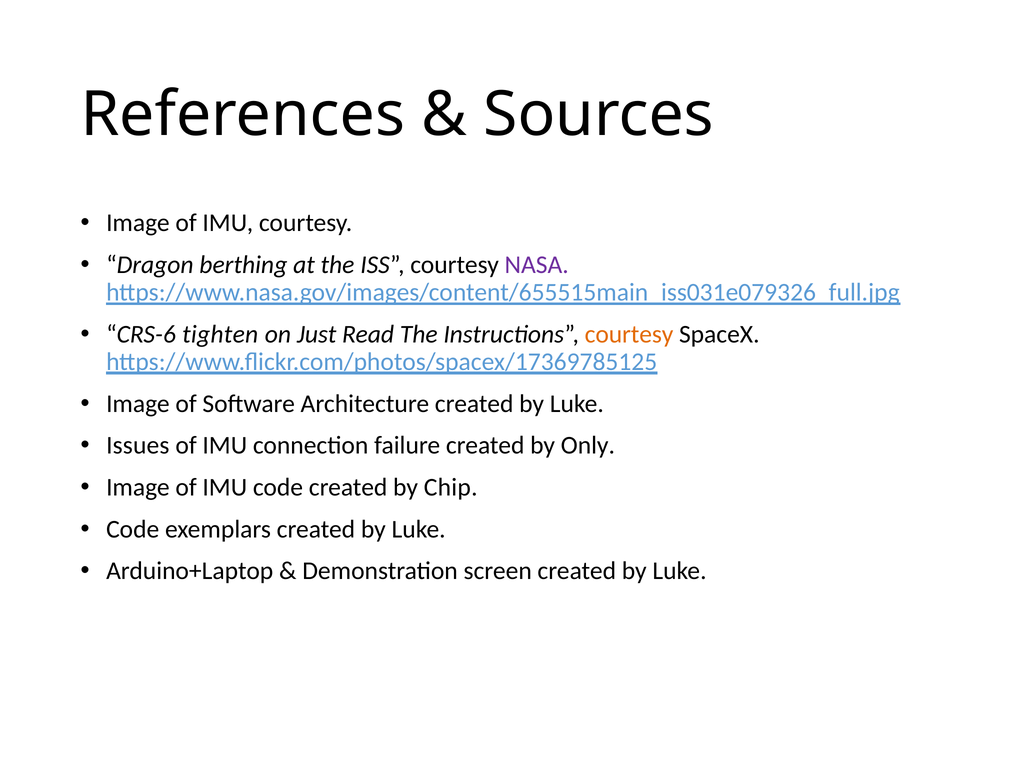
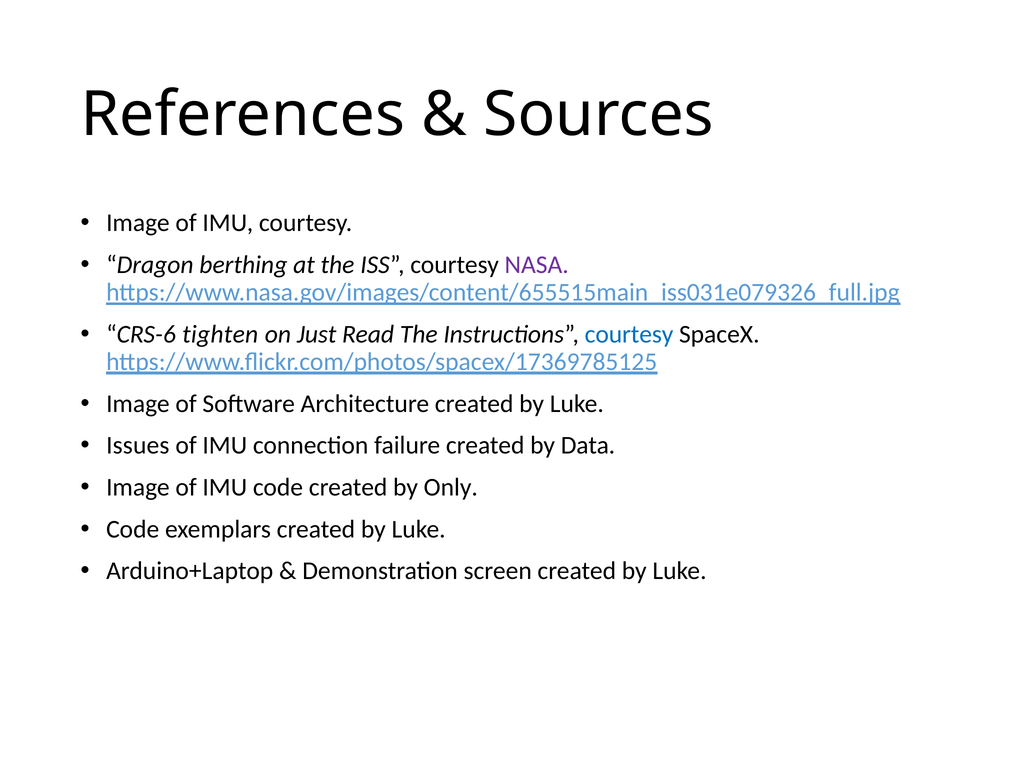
courtesy at (629, 334) colour: orange -> blue
Only: Only -> Data
Chip: Chip -> Only
